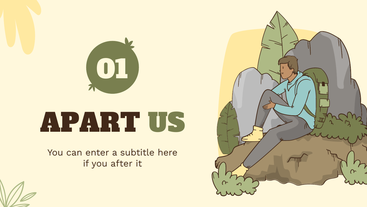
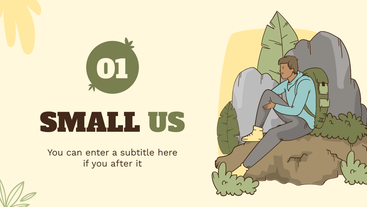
APART: APART -> SMALL
